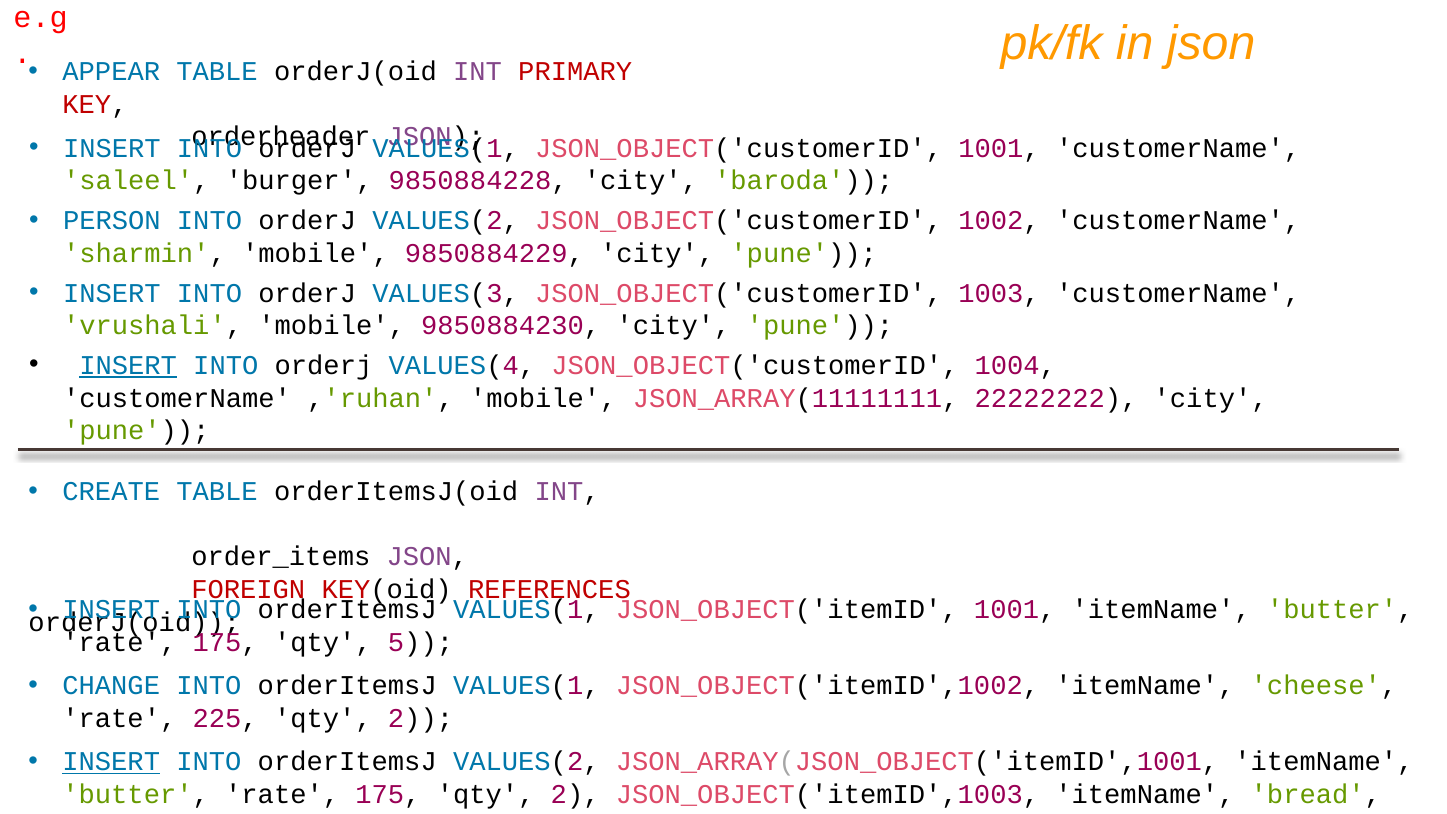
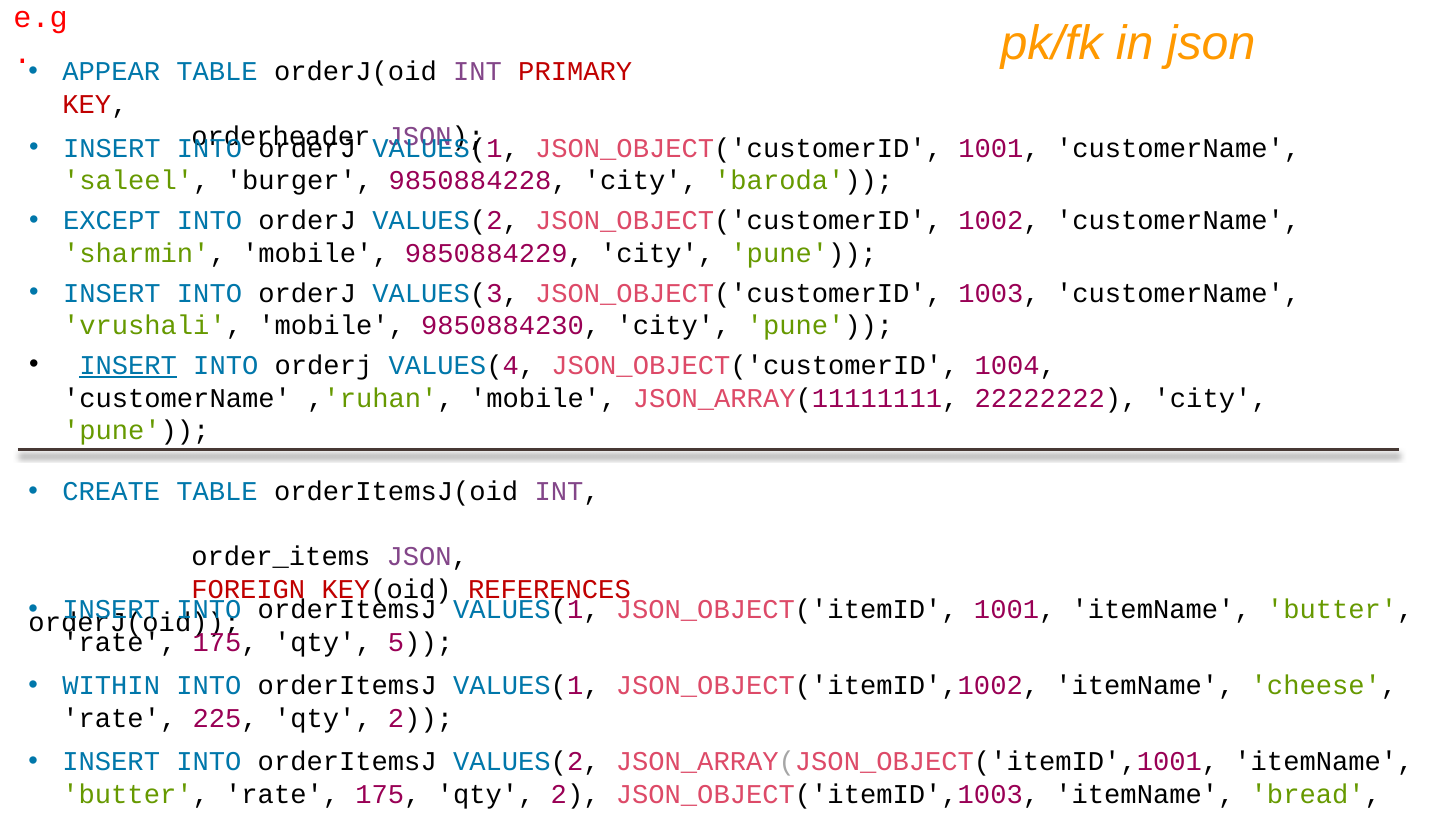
PERSON: PERSON -> EXCEPT
CHANGE: CHANGE -> WITHIN
INSERT at (111, 762) underline: present -> none
